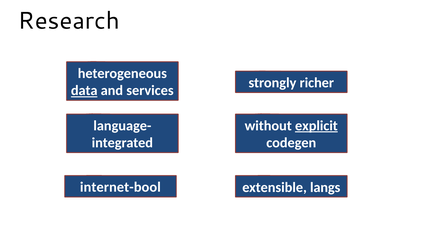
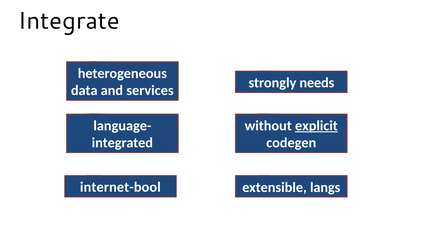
Research: Research -> Integrate
richer: richer -> needs
data underline: present -> none
